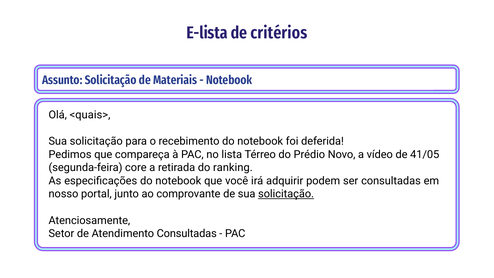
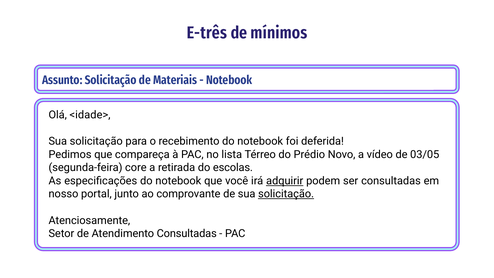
E-lista: E-lista -> E-três
critérios: critérios -> mínimos
<quais>: <quais> -> <idade>
41/05: 41/05 -> 03/05
ranking: ranking -> escolas
adquirir underline: none -> present
